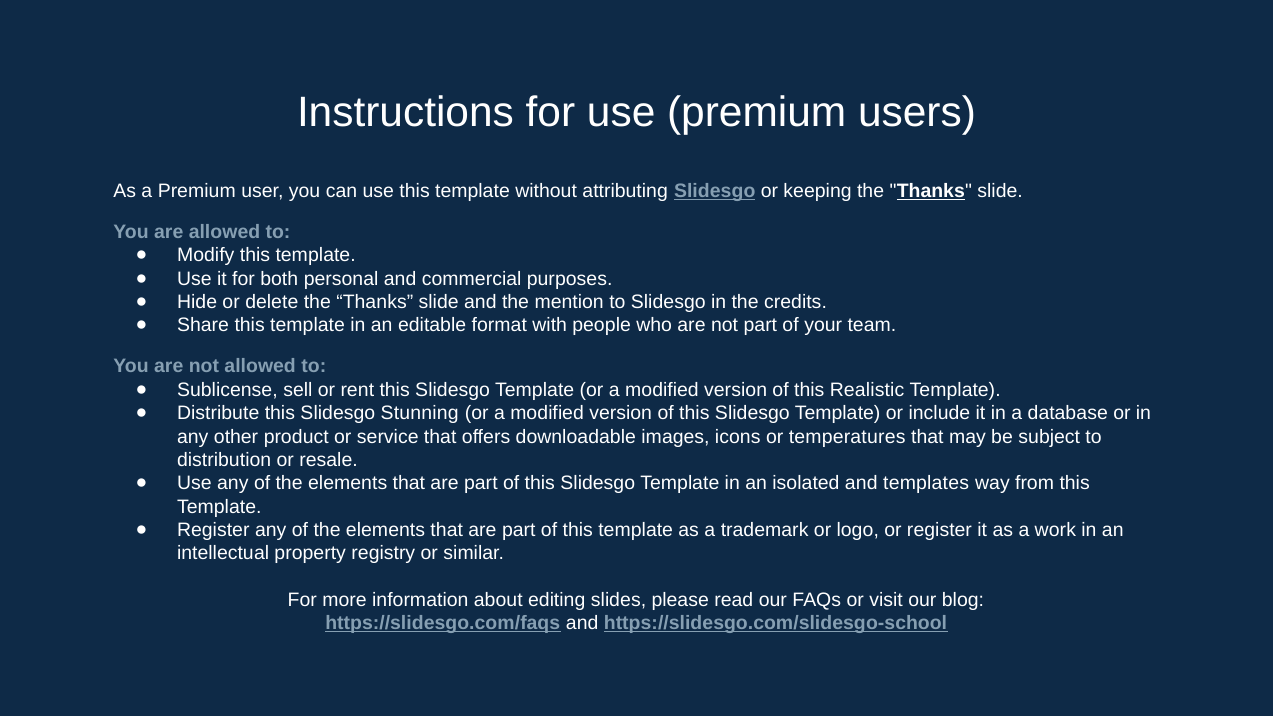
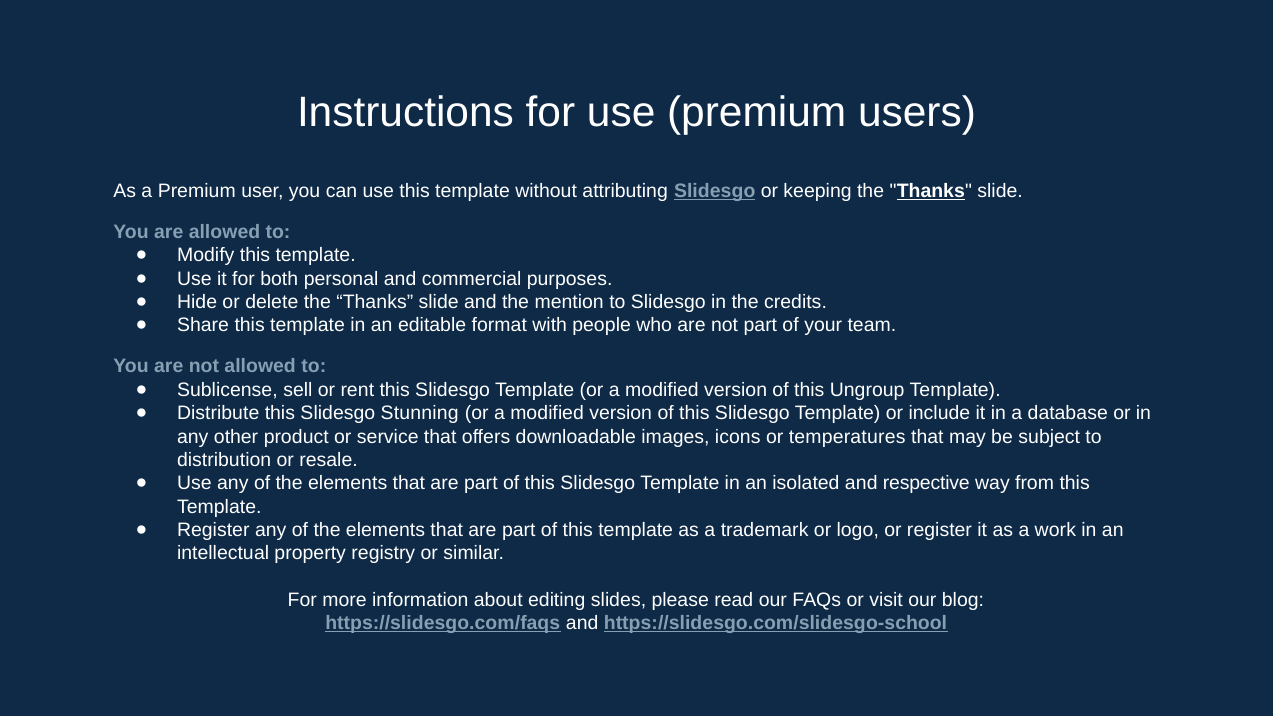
Realistic: Realistic -> Ungroup
templates: templates -> respective
